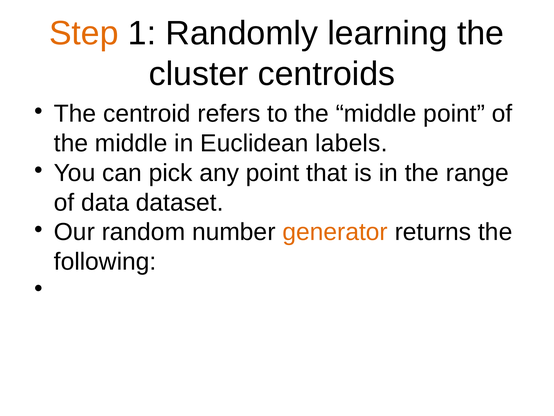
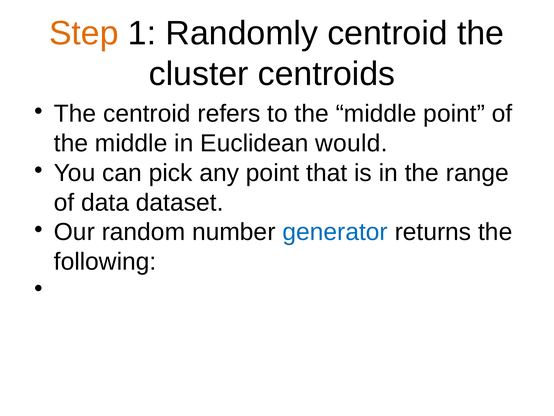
Randomly learning: learning -> centroid
labels: labels -> would
generator colour: orange -> blue
